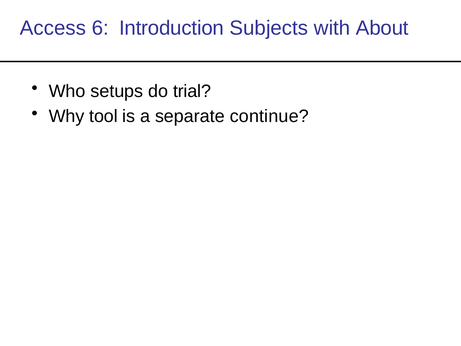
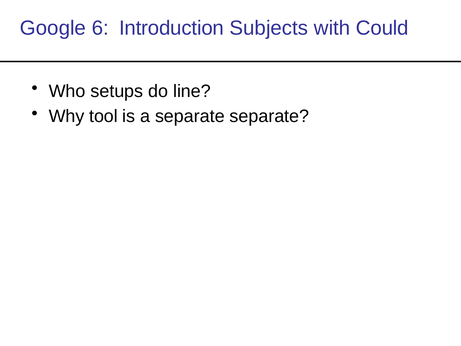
Access: Access -> Google
About: About -> Could
trial: trial -> line
separate continue: continue -> separate
